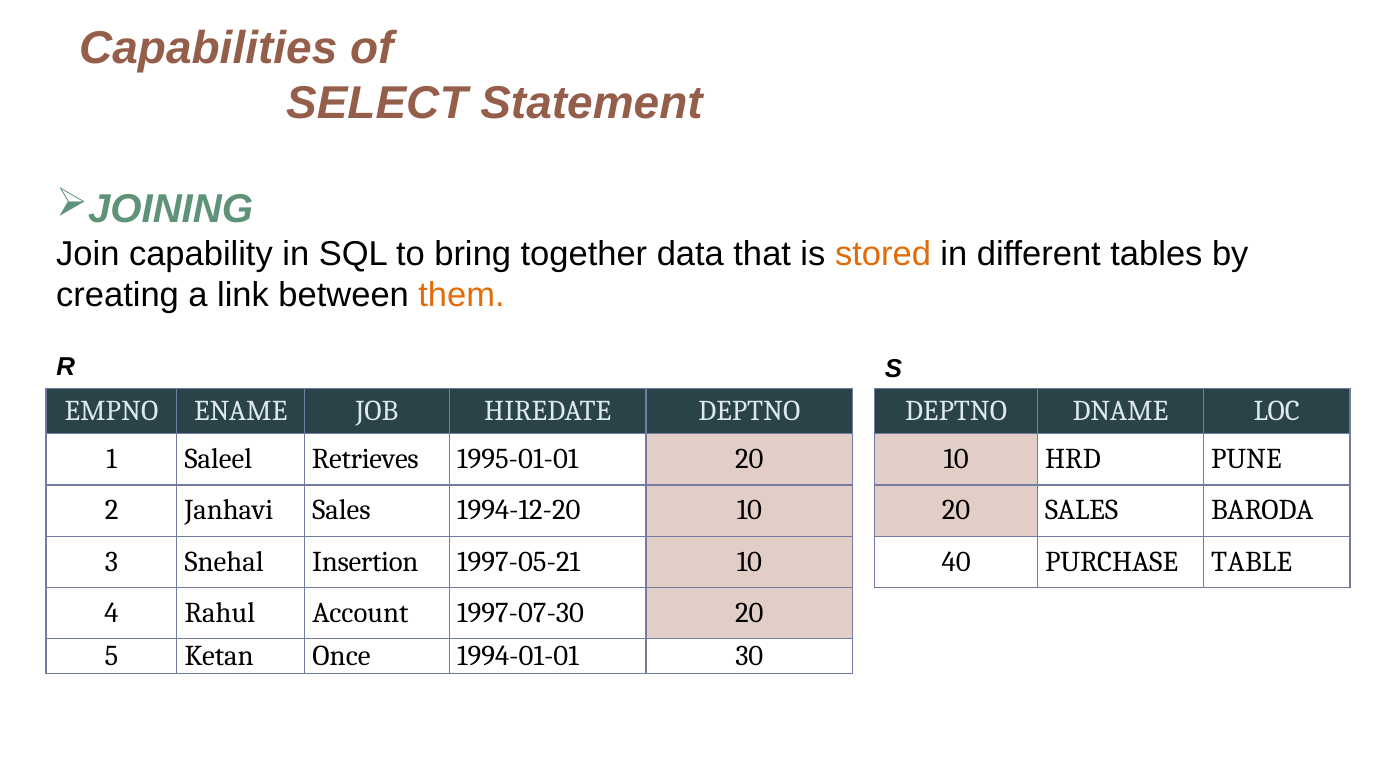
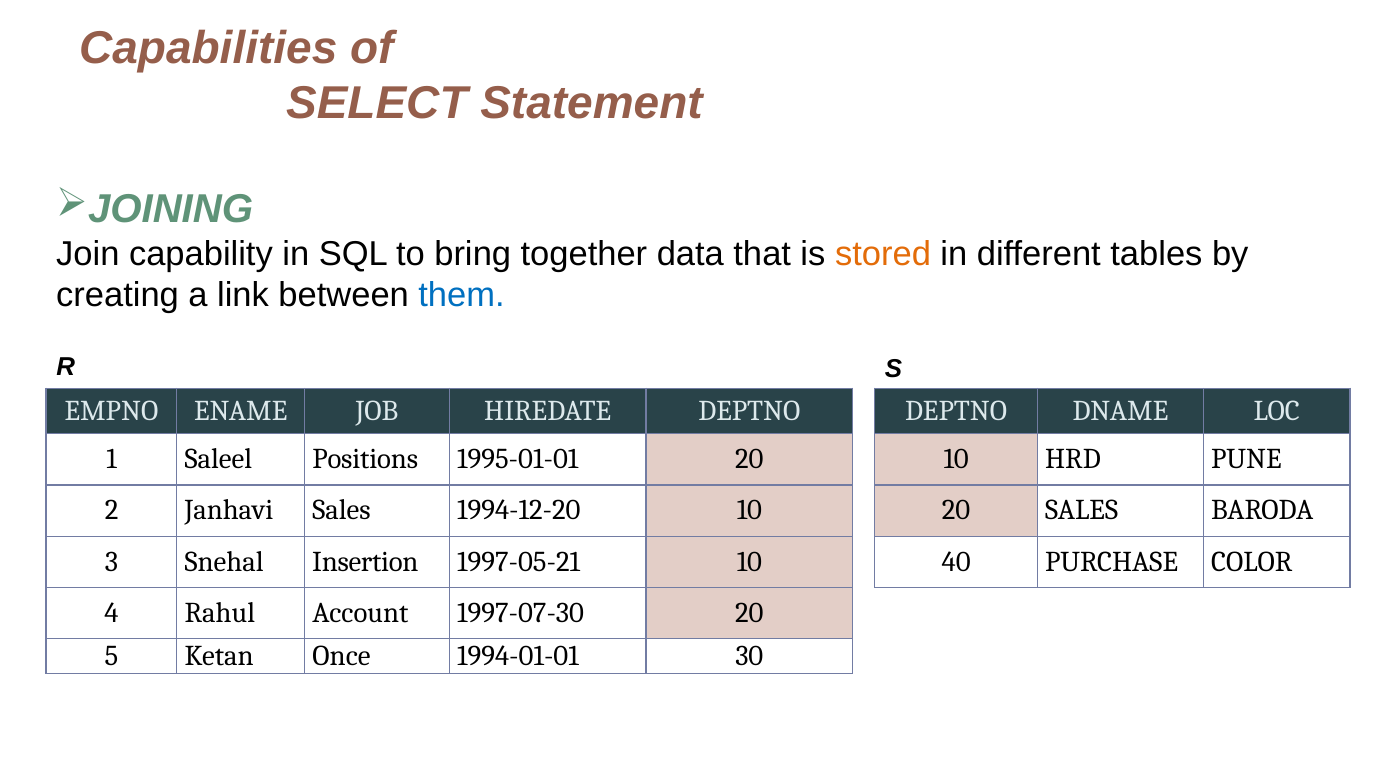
them colour: orange -> blue
Retrieves: Retrieves -> Positions
TABLE: TABLE -> COLOR
